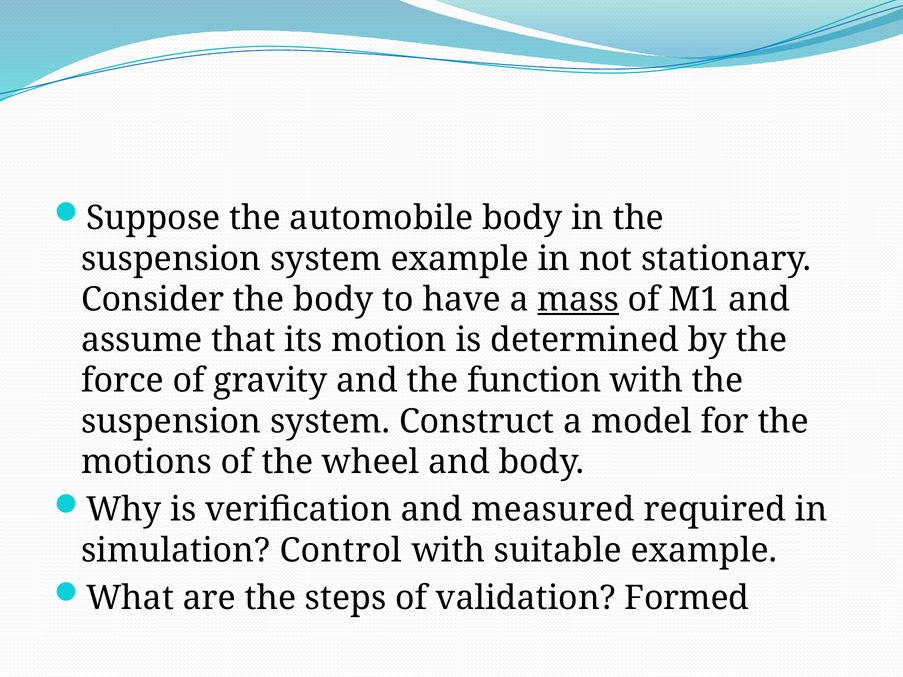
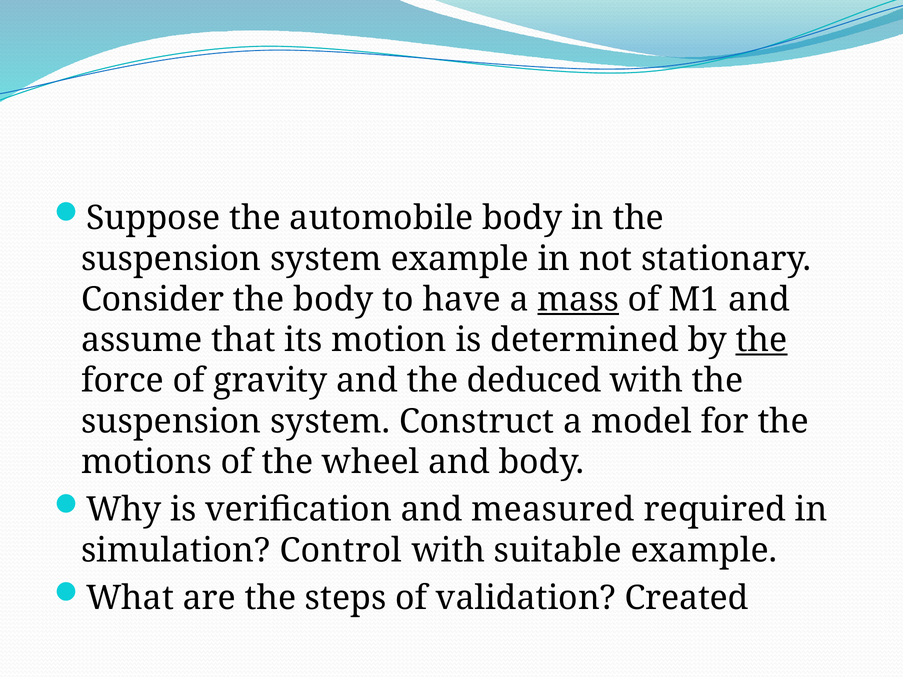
the at (761, 340) underline: none -> present
function: function -> deduced
Formed: Formed -> Created
